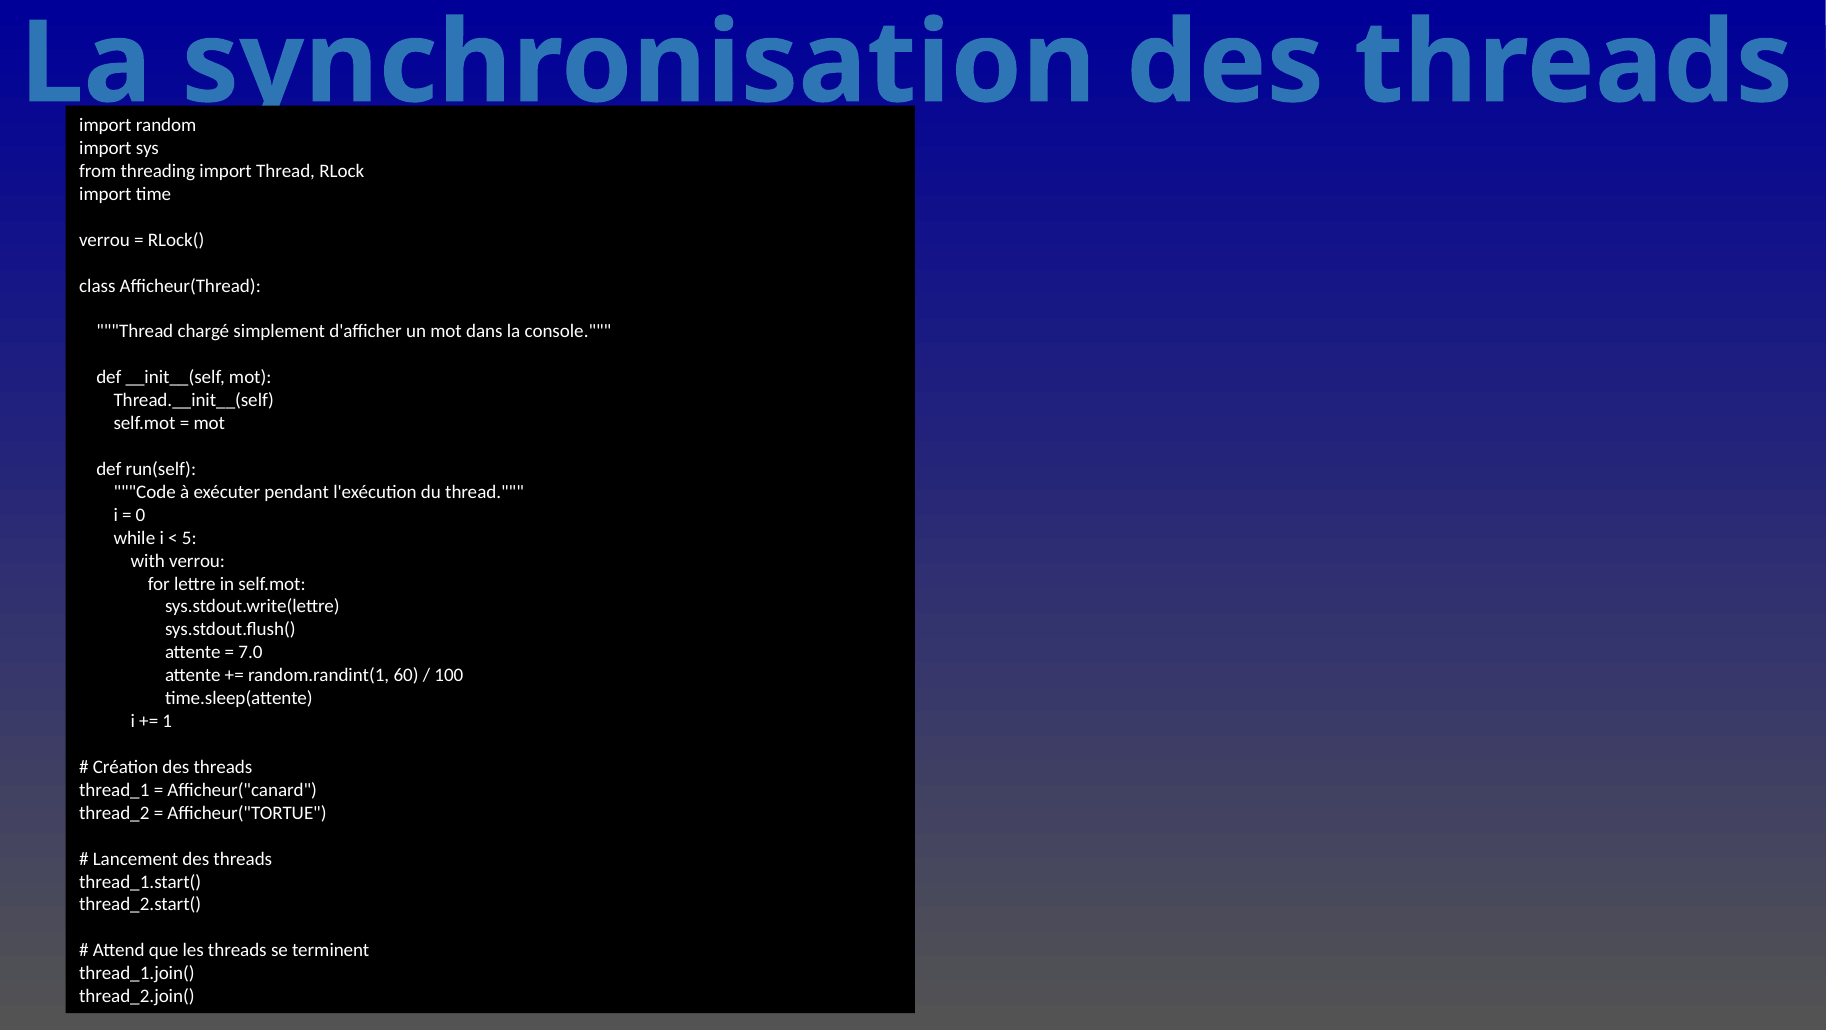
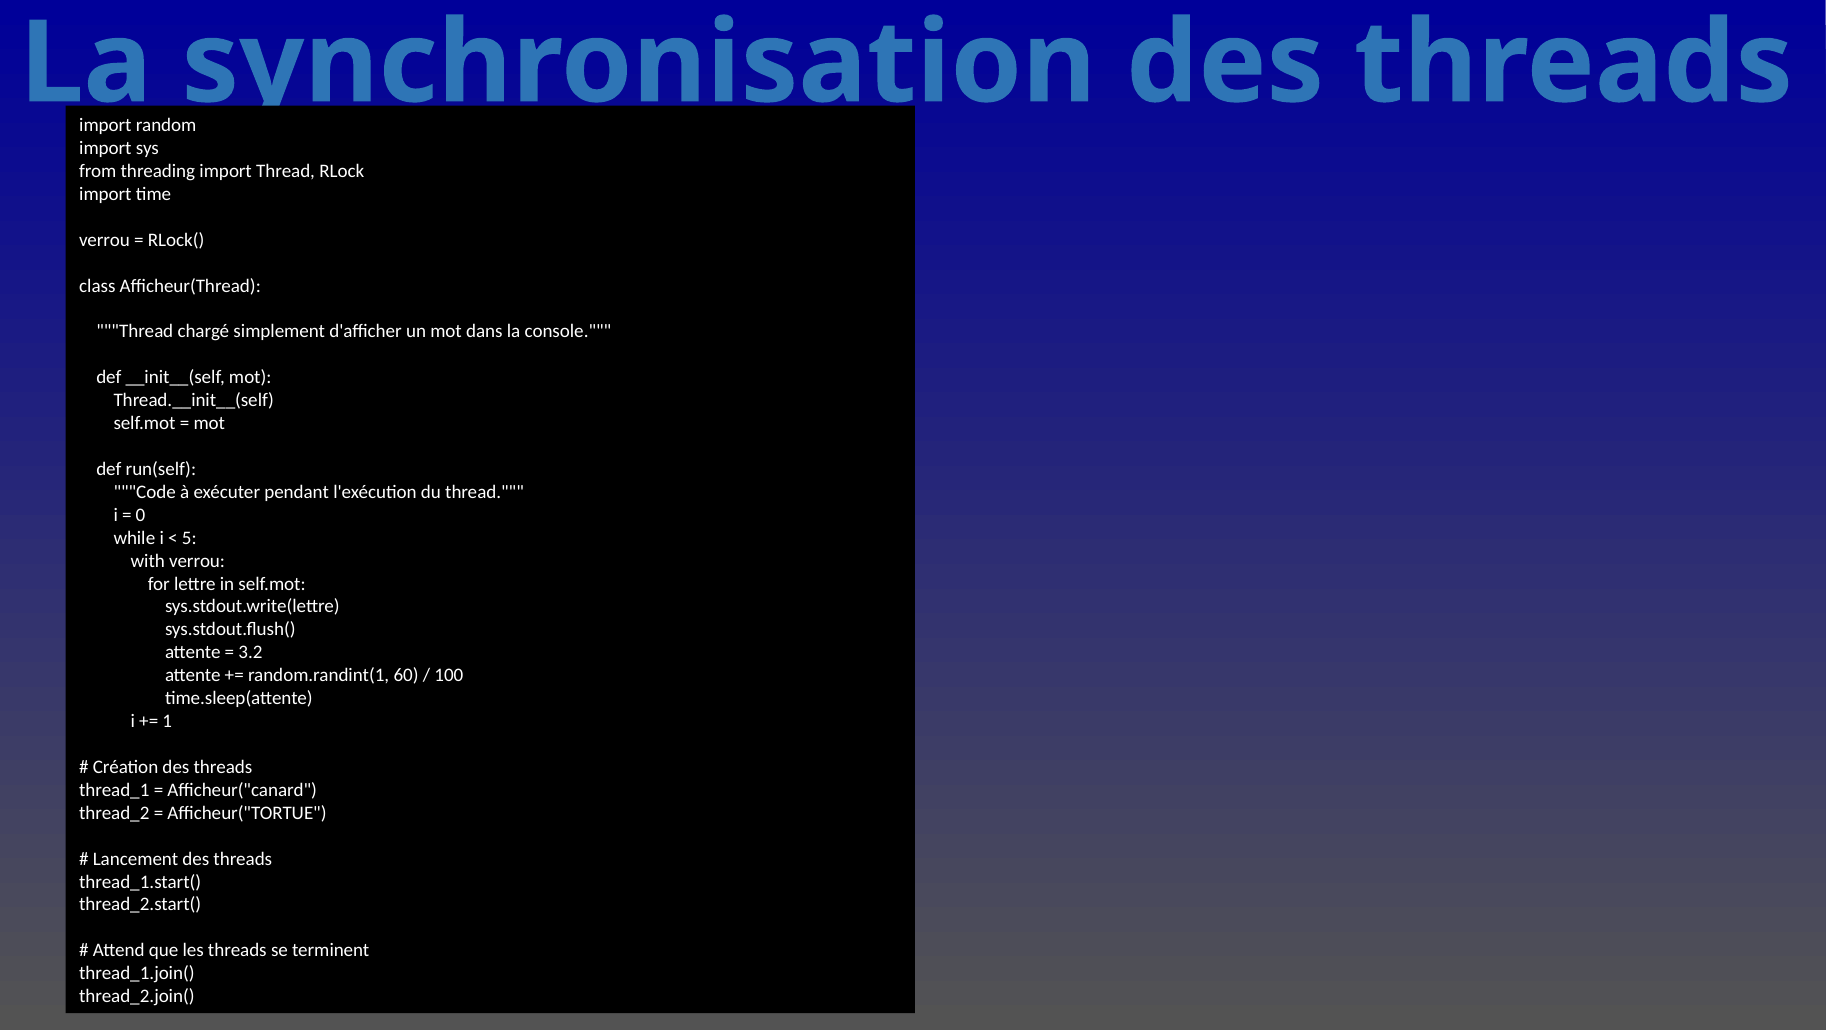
7.0: 7.0 -> 3.2
